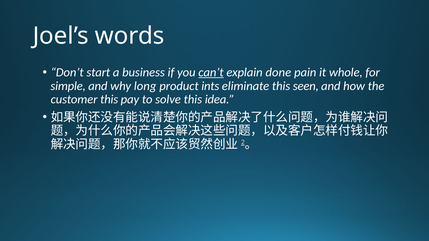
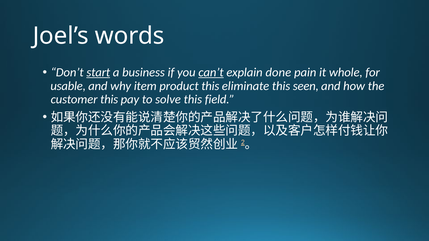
start underline: none -> present
simple: simple -> usable
long: long -> item
product ints: ints -> this
idea: idea -> field
